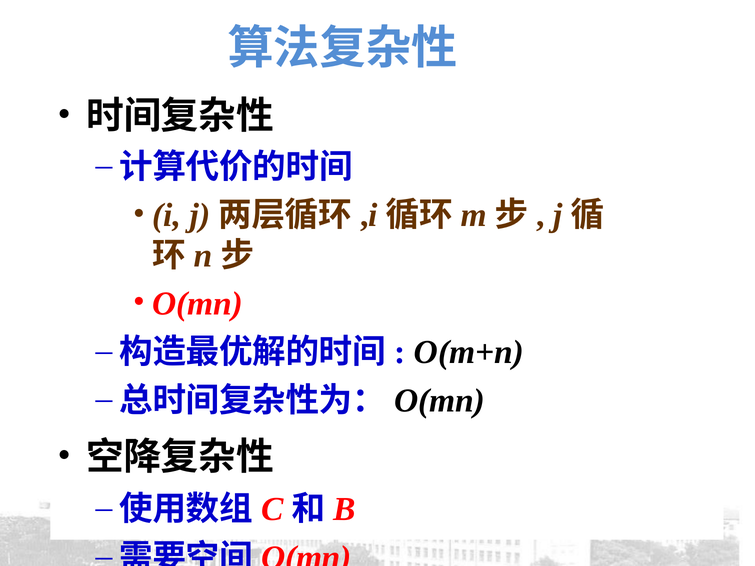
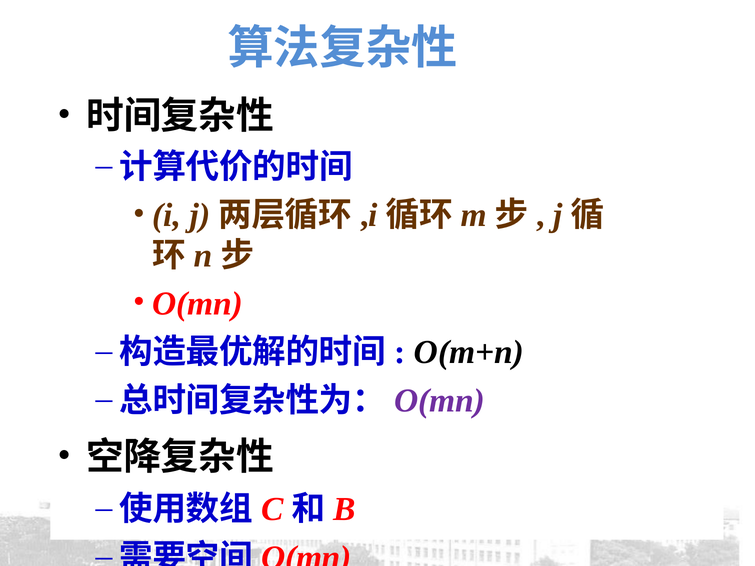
O(mn at (440, 401) colour: black -> purple
